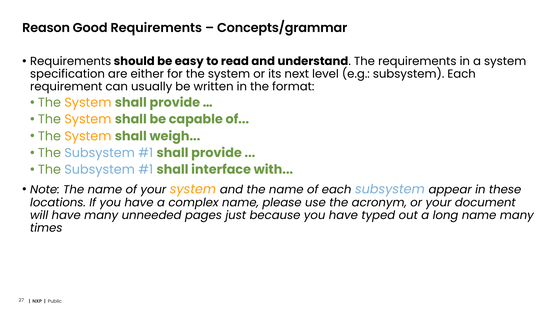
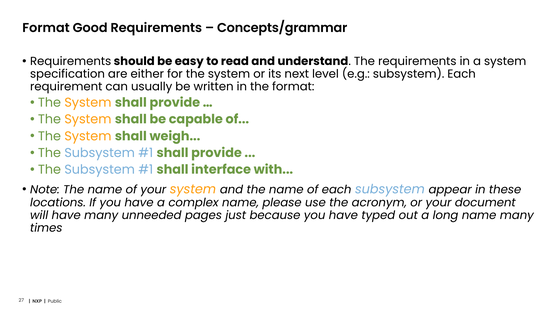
Reason at (46, 28): Reason -> Format
